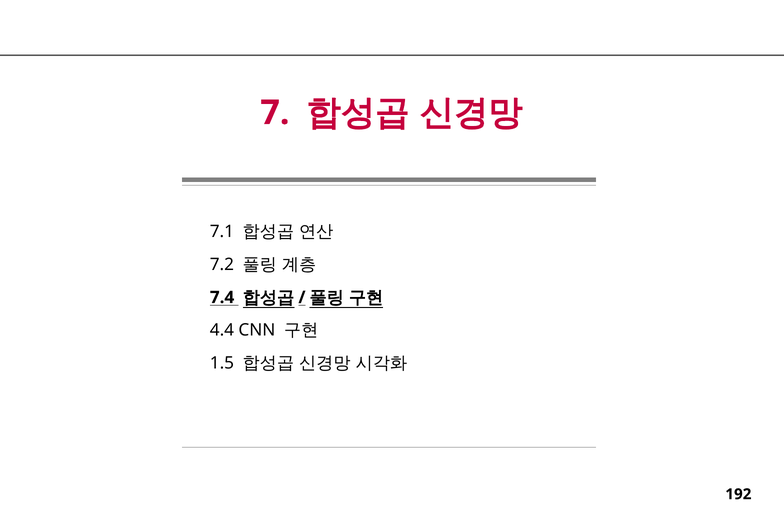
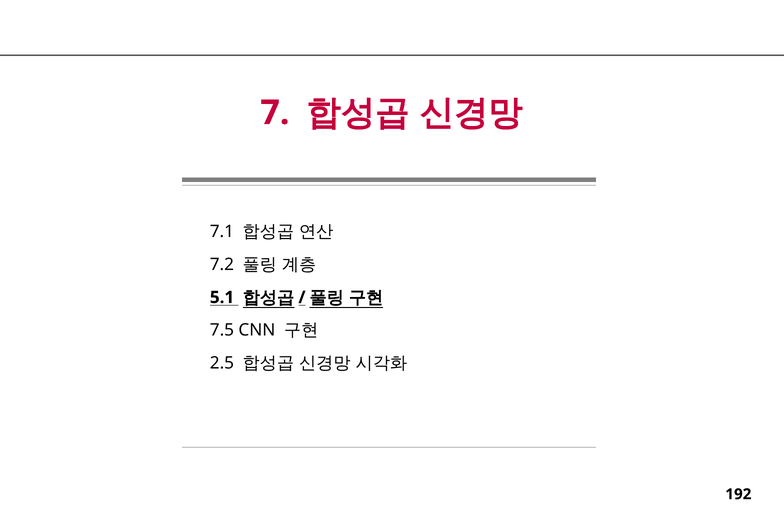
7.4: 7.4 -> 5.1
4.4: 4.4 -> 7.5
1.5: 1.5 -> 2.5
